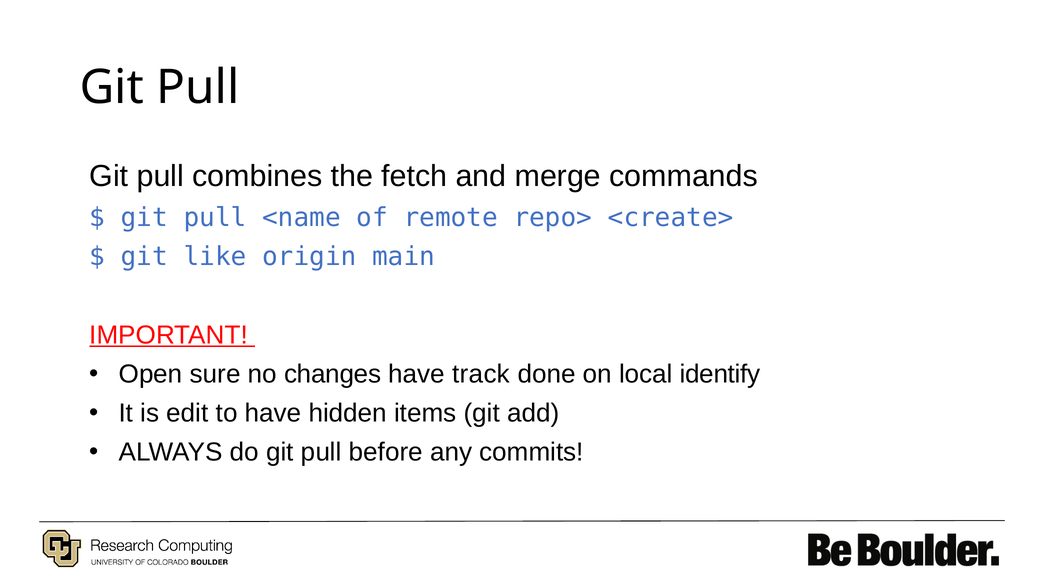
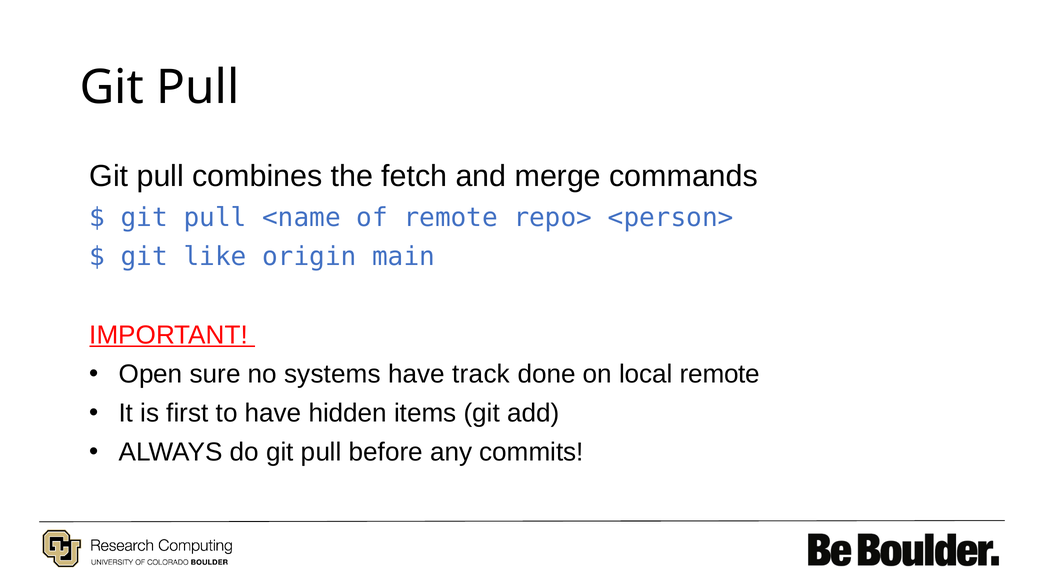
<create>: <create> -> <person>
changes: changes -> systems
local identify: identify -> remote
edit: edit -> first
